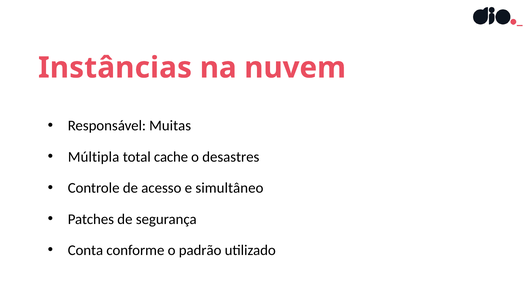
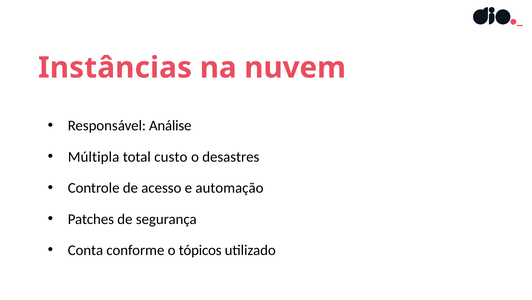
Muitas: Muitas -> Análise
cache: cache -> custo
simultâneo: simultâneo -> automação
padrão: padrão -> tópicos
